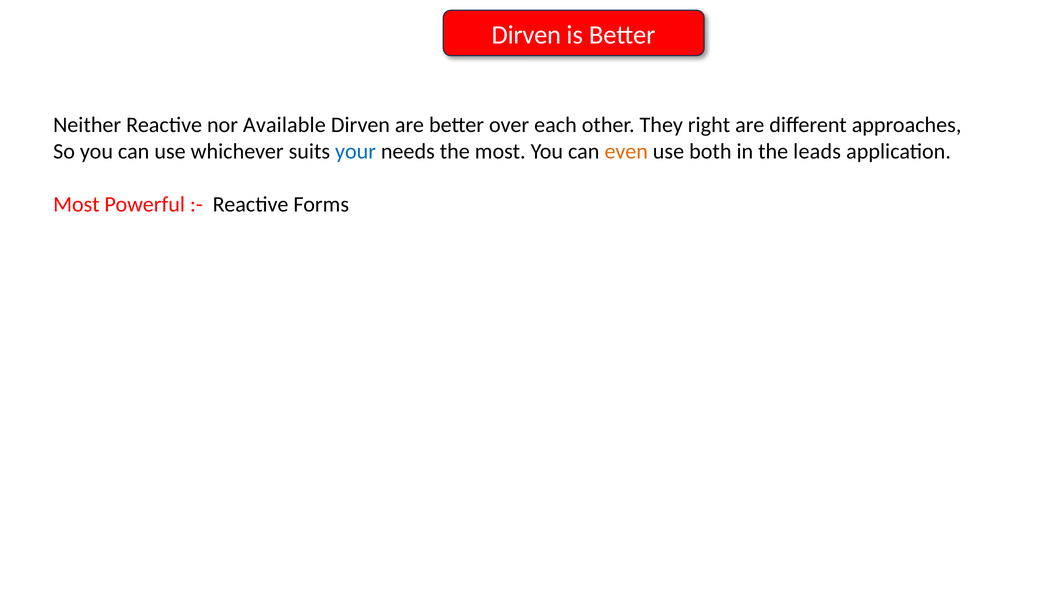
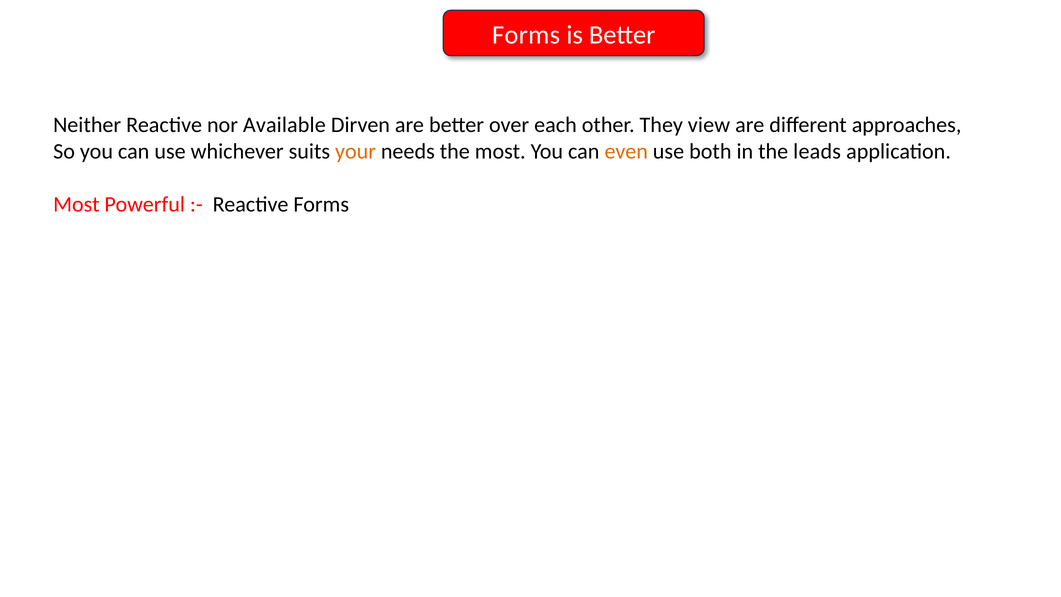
Dirven at (526, 35): Dirven -> Forms
right: right -> view
your colour: blue -> orange
